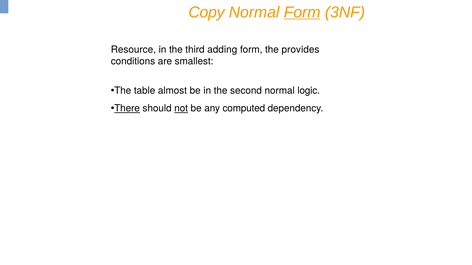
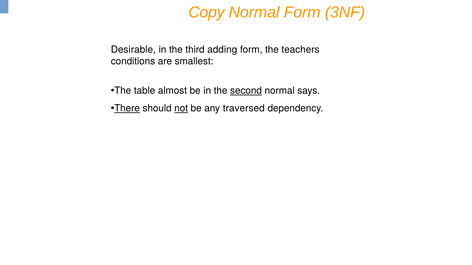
Form at (302, 12) underline: present -> none
Resource: Resource -> Desirable
provides: provides -> teachers
second underline: none -> present
logic: logic -> says
computed: computed -> traversed
